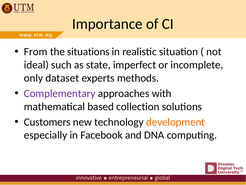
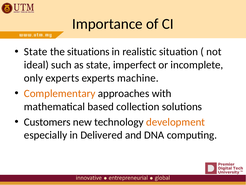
From at (36, 52): From -> State
only dataset: dataset -> experts
methods: methods -> machine
Complementary colour: purple -> orange
Facebook: Facebook -> Delivered
